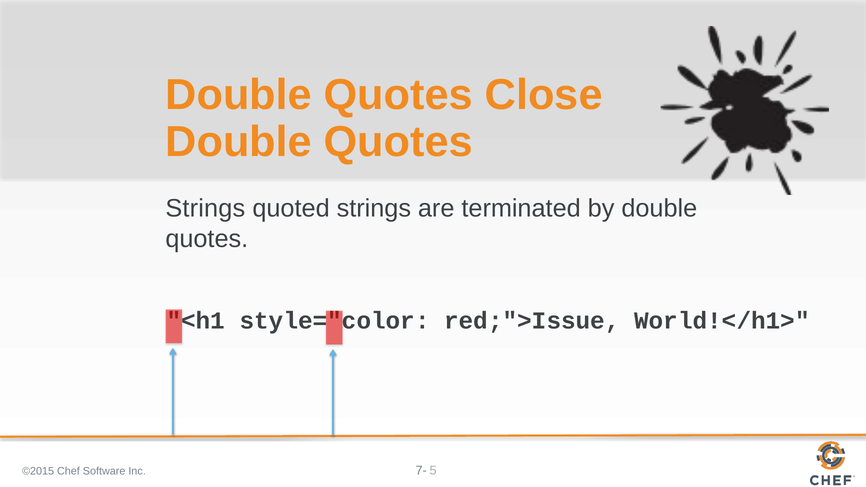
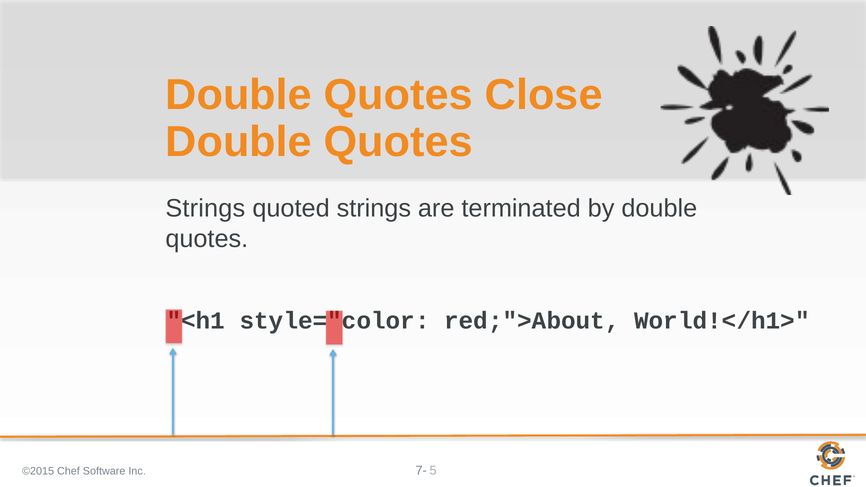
red;">Issue: red;">Issue -> red;">About
